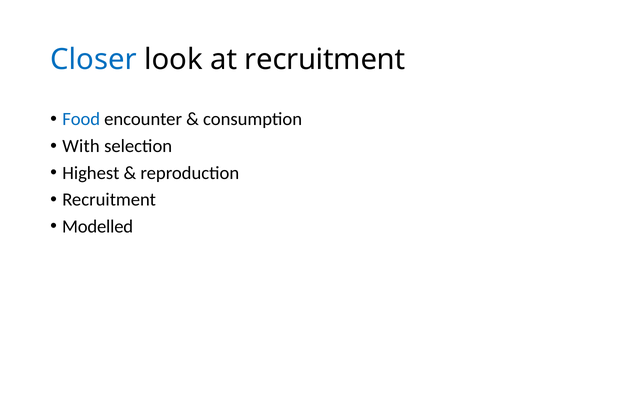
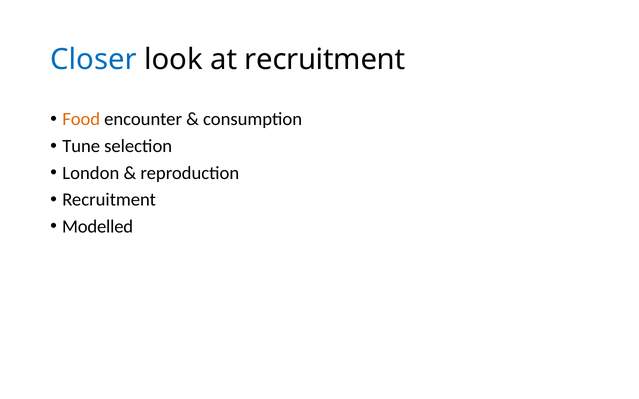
Food colour: blue -> orange
With: With -> Tune
Highest: Highest -> London
